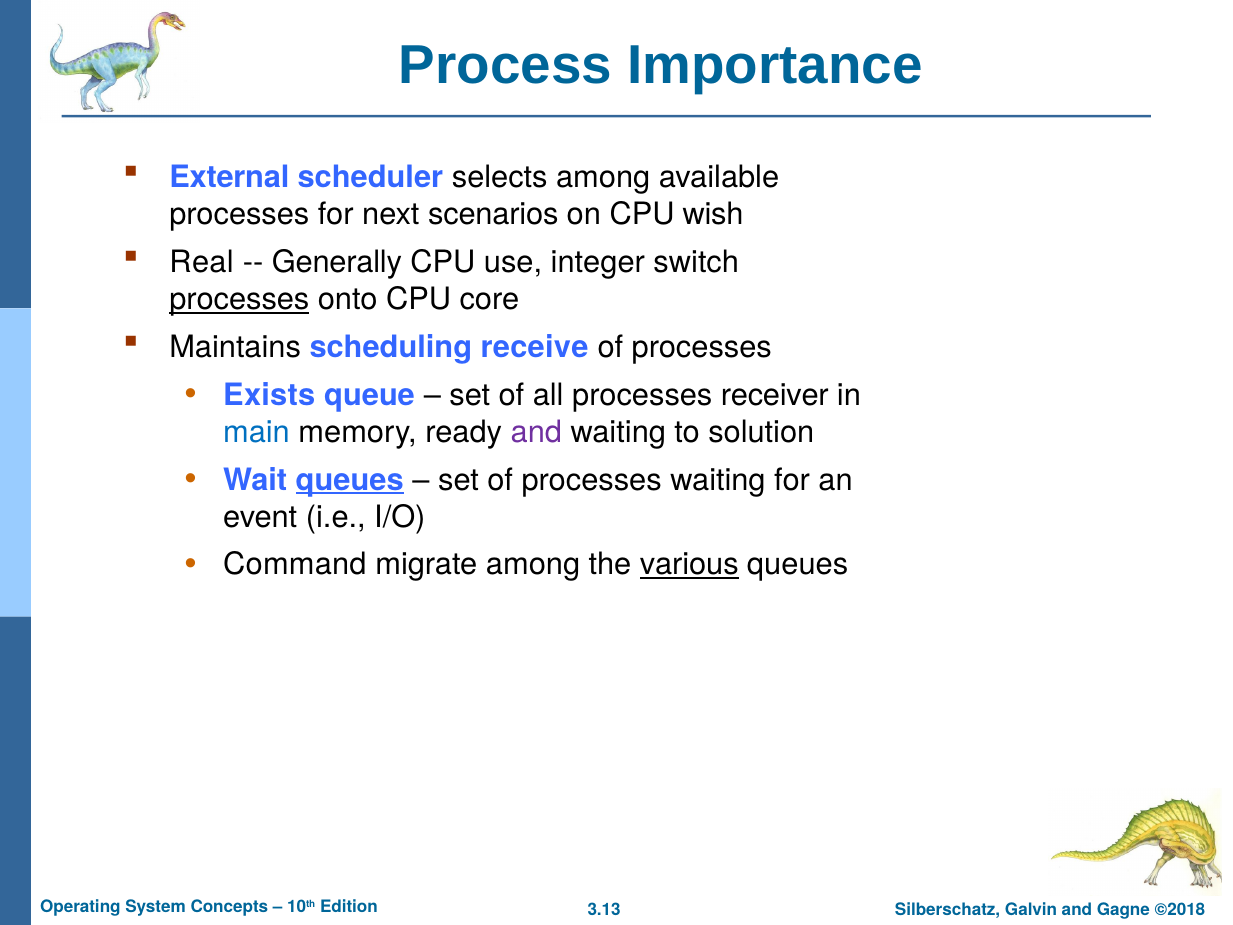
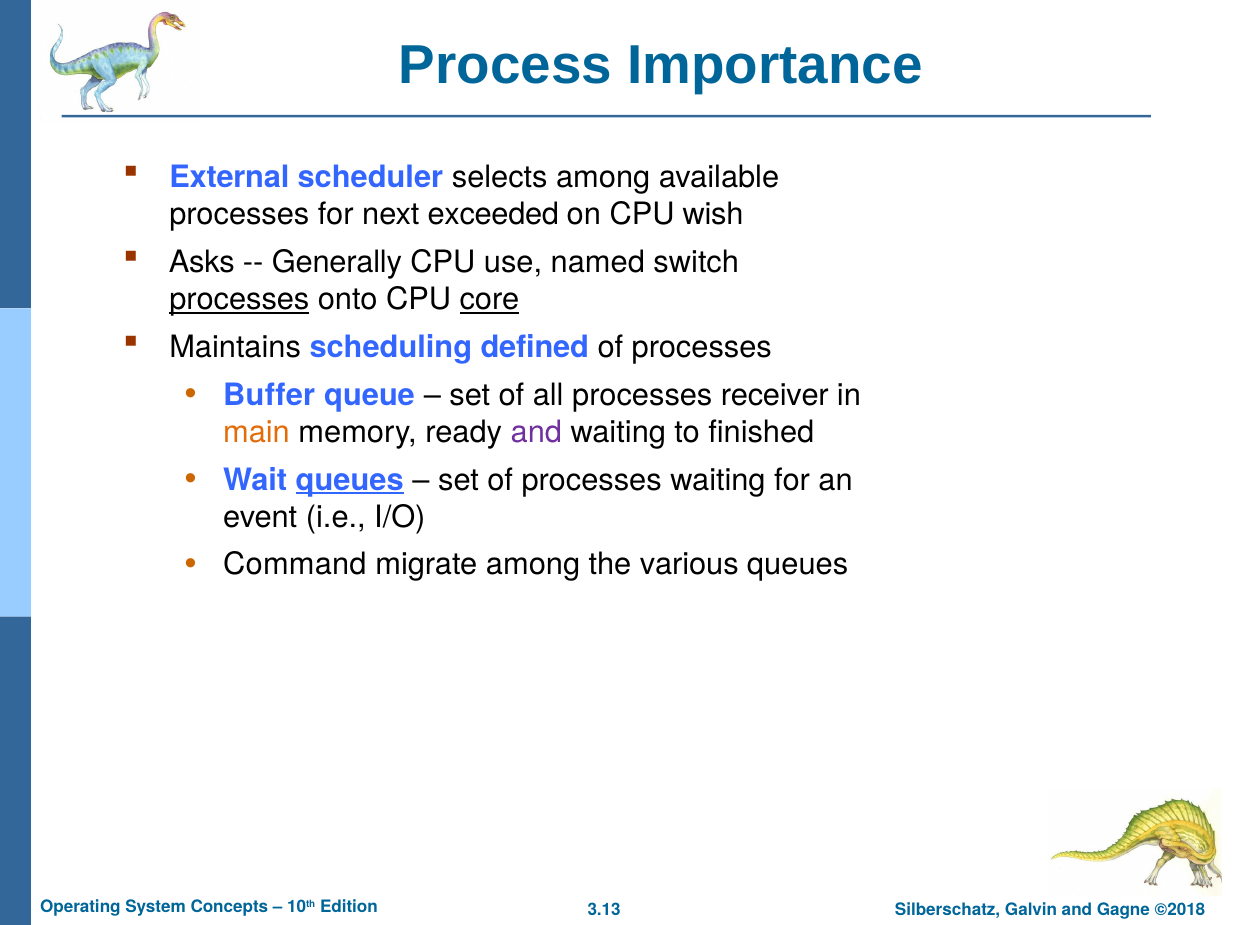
scenarios: scenarios -> exceeded
Real: Real -> Asks
integer: integer -> named
core underline: none -> present
receive: receive -> defined
Exists: Exists -> Buffer
main colour: blue -> orange
solution: solution -> finished
various underline: present -> none
